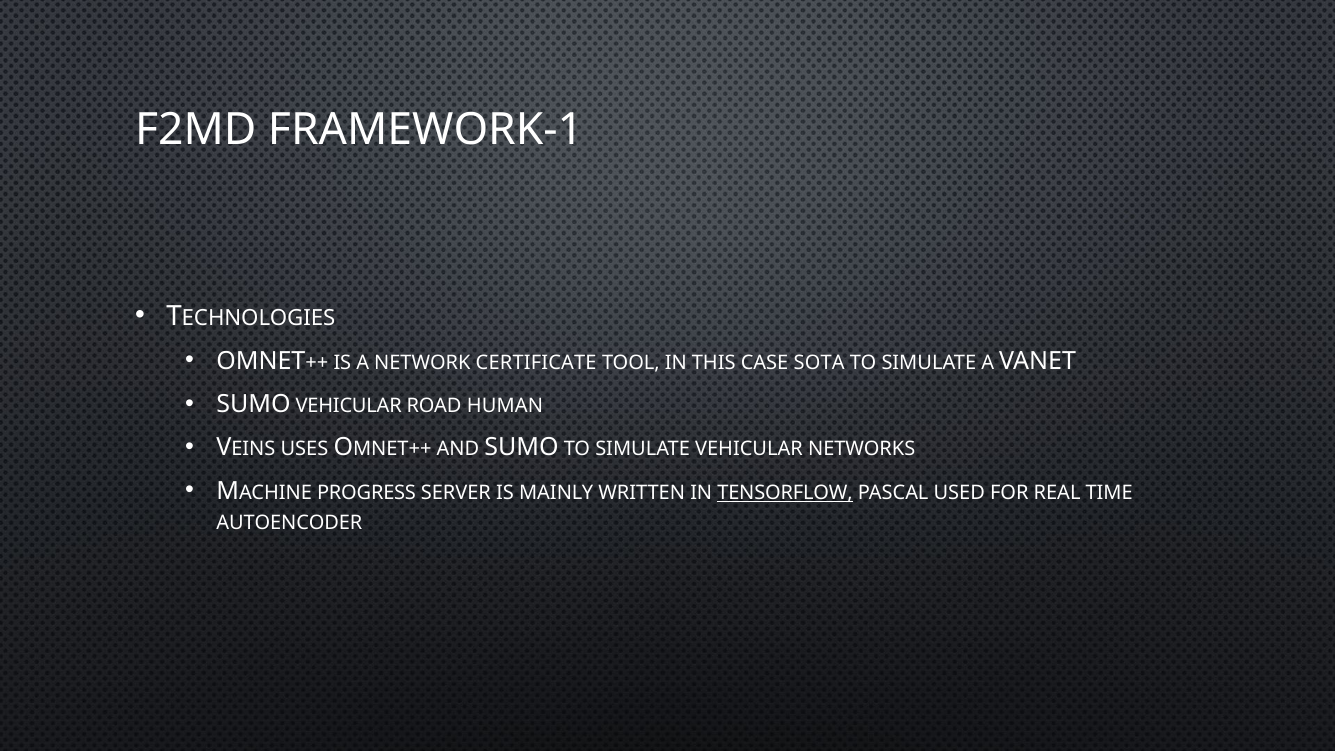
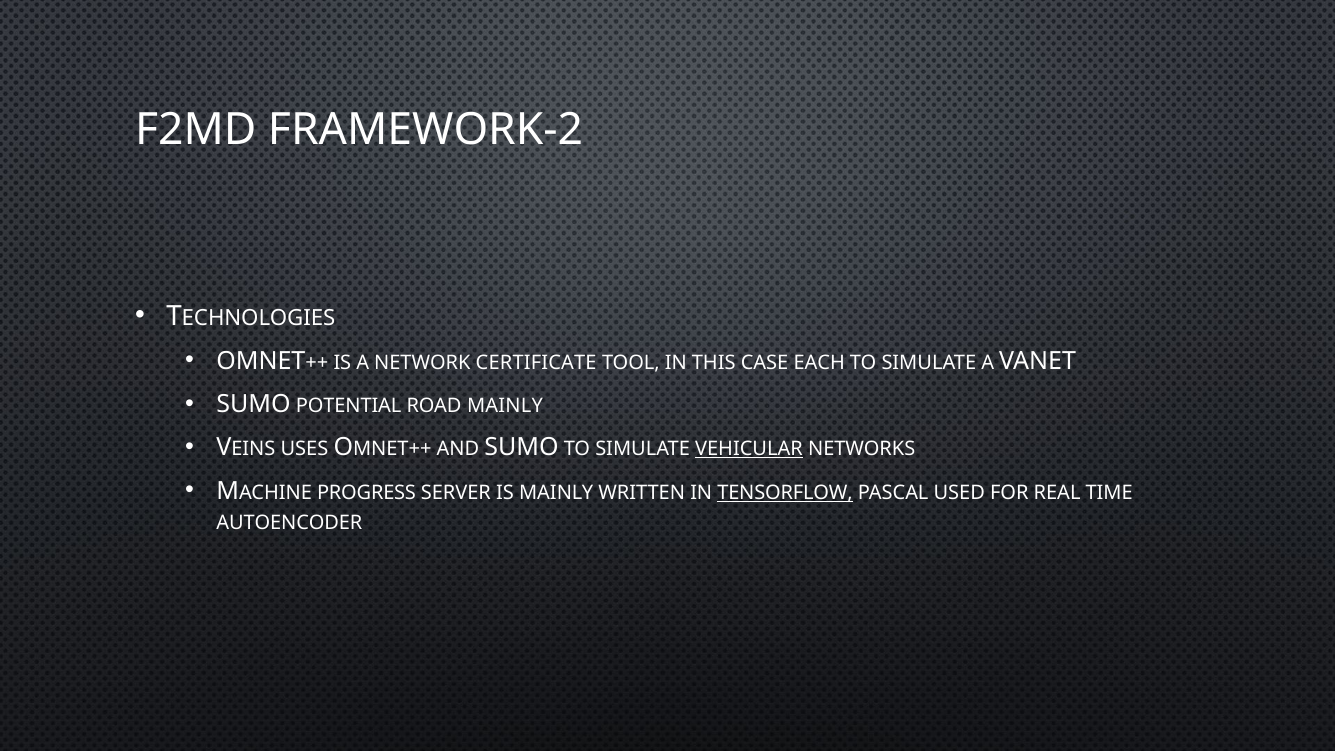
FRAMEWORK-1: FRAMEWORK-1 -> FRAMEWORK-2
SOTA: SOTA -> EACH
SUMO VEHICULAR: VEHICULAR -> POTENTIAL
ROAD HUMAN: HUMAN -> MAINLY
VEHICULAR at (749, 449) underline: none -> present
